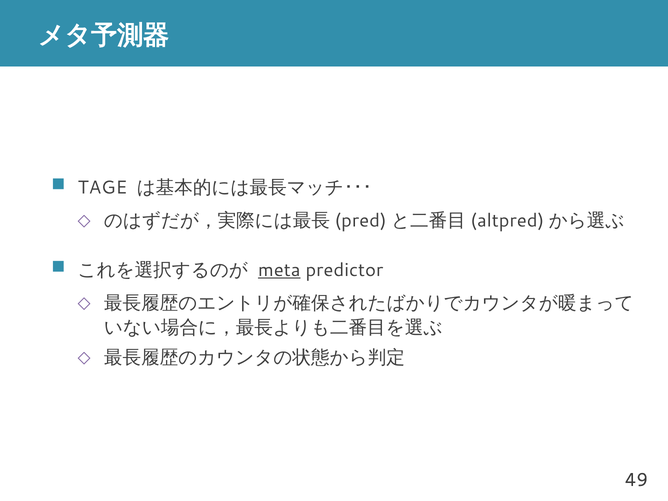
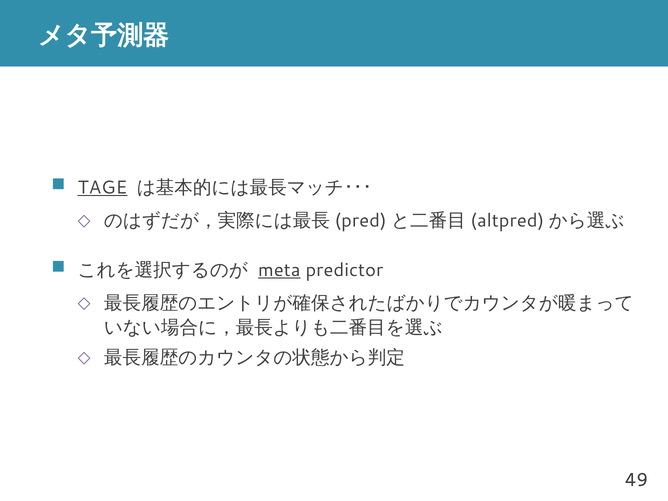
TAGE underline: none -> present
